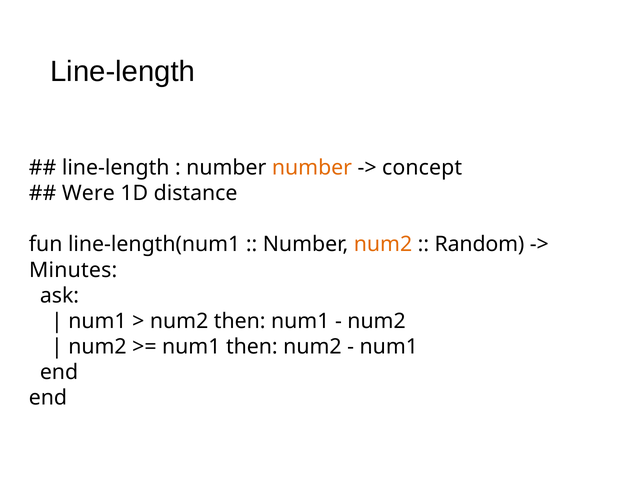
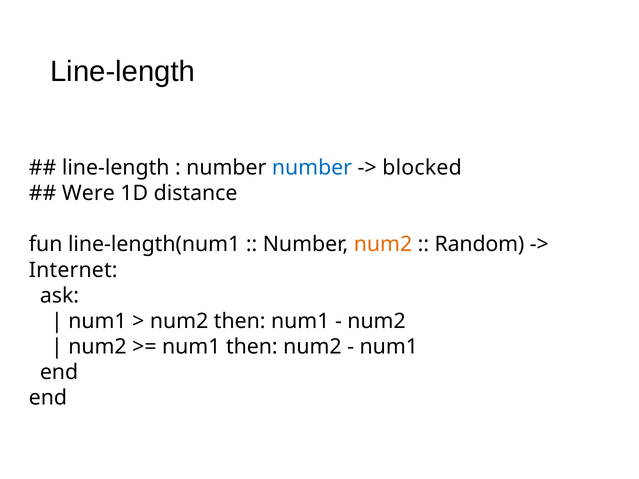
number at (312, 168) colour: orange -> blue
concept: concept -> blocked
Minutes: Minutes -> Internet
